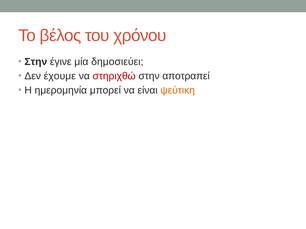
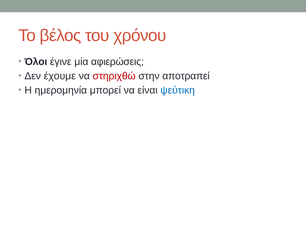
Στην at (36, 62): Στην -> Όλοι
δημοσιεύει: δημοσιεύει -> αφιερώσεις
ψεύτικη colour: orange -> blue
